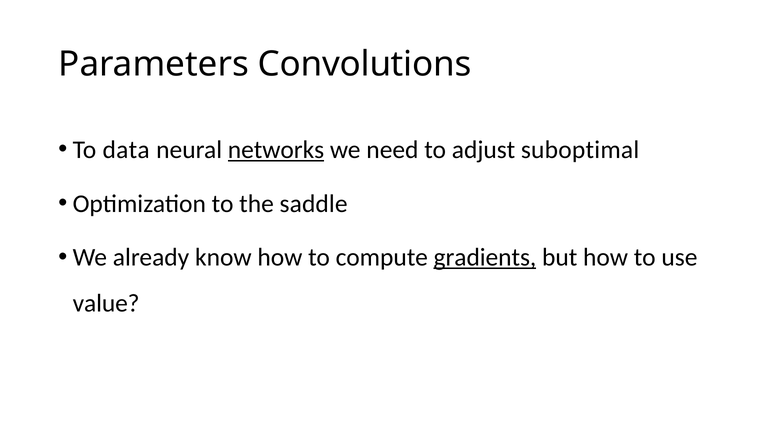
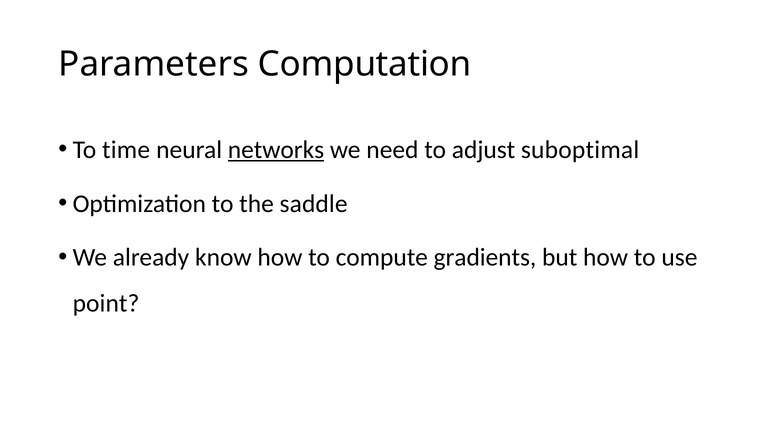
Convolutions: Convolutions -> Computation
data: data -> time
gradients underline: present -> none
value: value -> point
